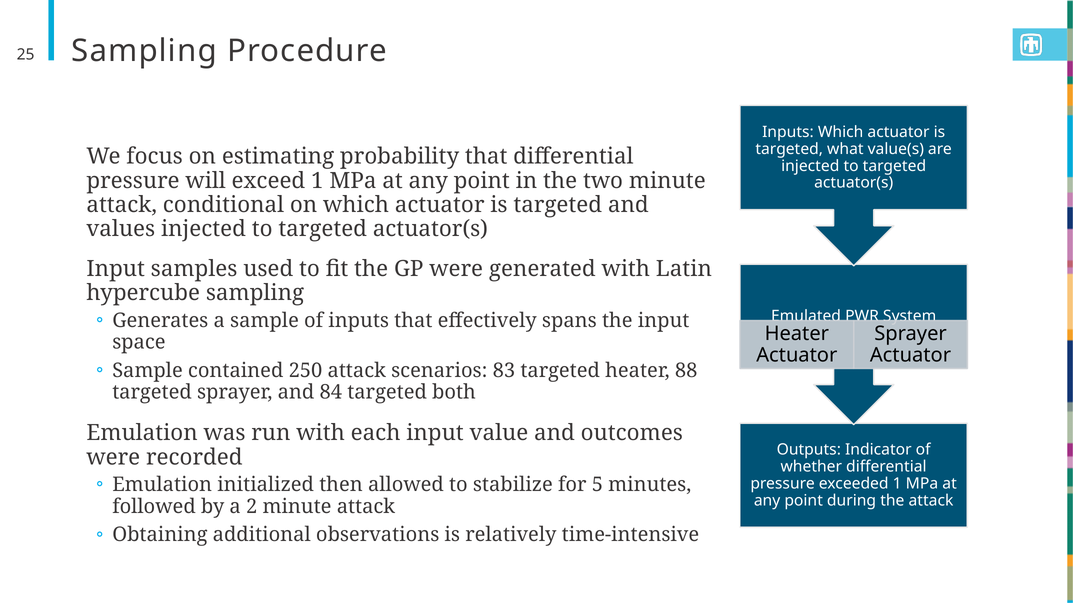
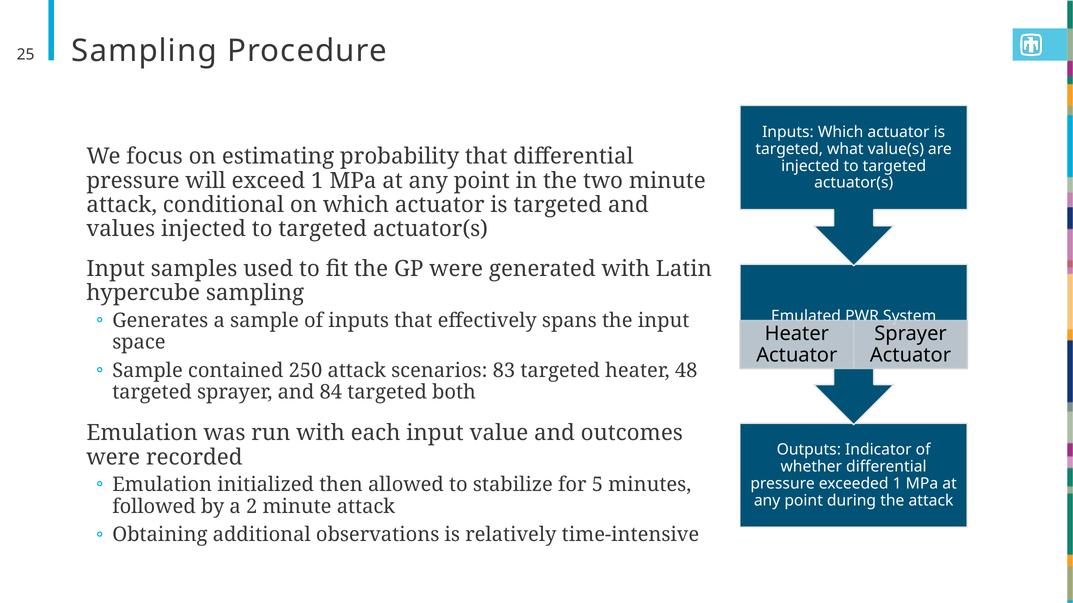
88: 88 -> 48
